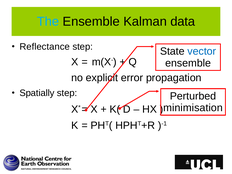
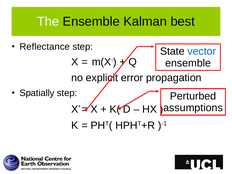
The colour: light blue -> white
data: data -> best
minimisation: minimisation -> assumptions
